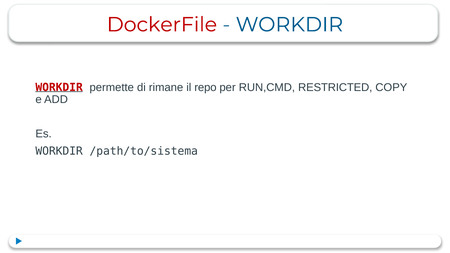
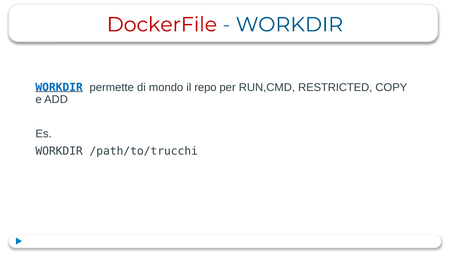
WORKDIR at (59, 87) colour: red -> blue
rimane: rimane -> mondo
/path/to/sistema: /path/to/sistema -> /path/to/trucchi
